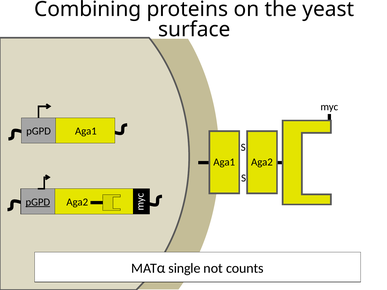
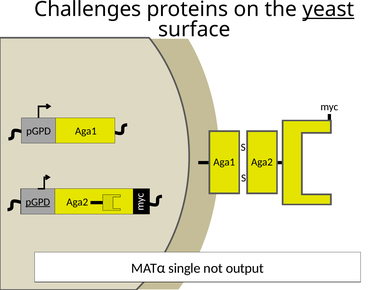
Combining: Combining -> Challenges
yeast underline: none -> present
counts: counts -> output
